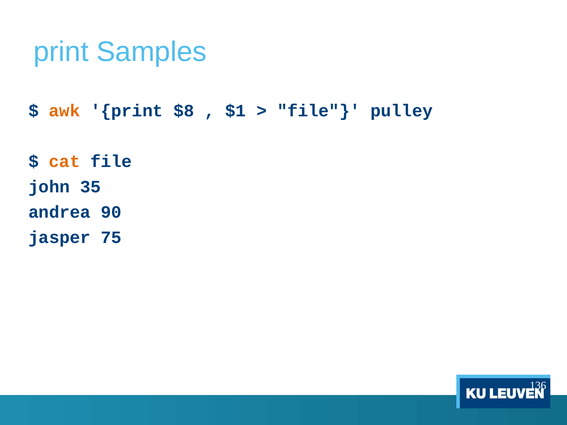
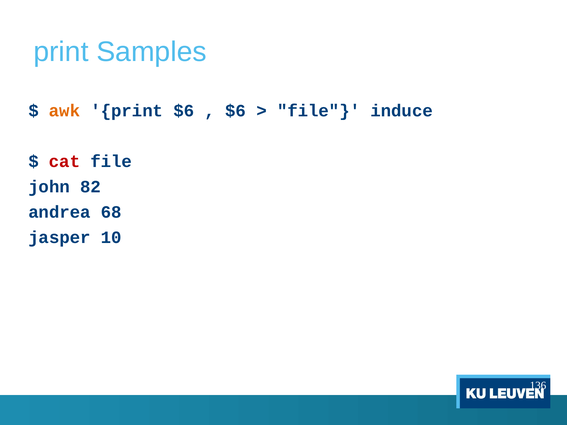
print $8: $8 -> $6
$1 at (236, 111): $1 -> $6
pulley: pulley -> induce
cat colour: orange -> red
35: 35 -> 82
90: 90 -> 68
75: 75 -> 10
